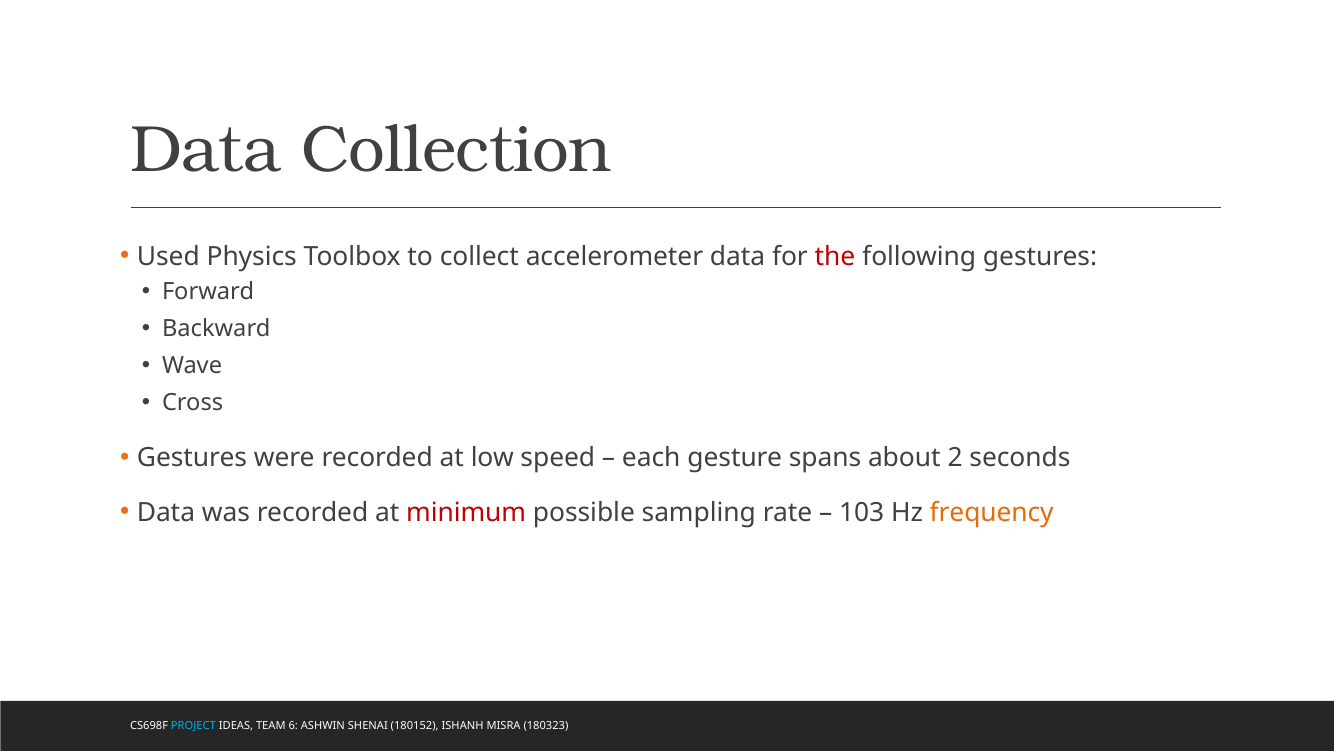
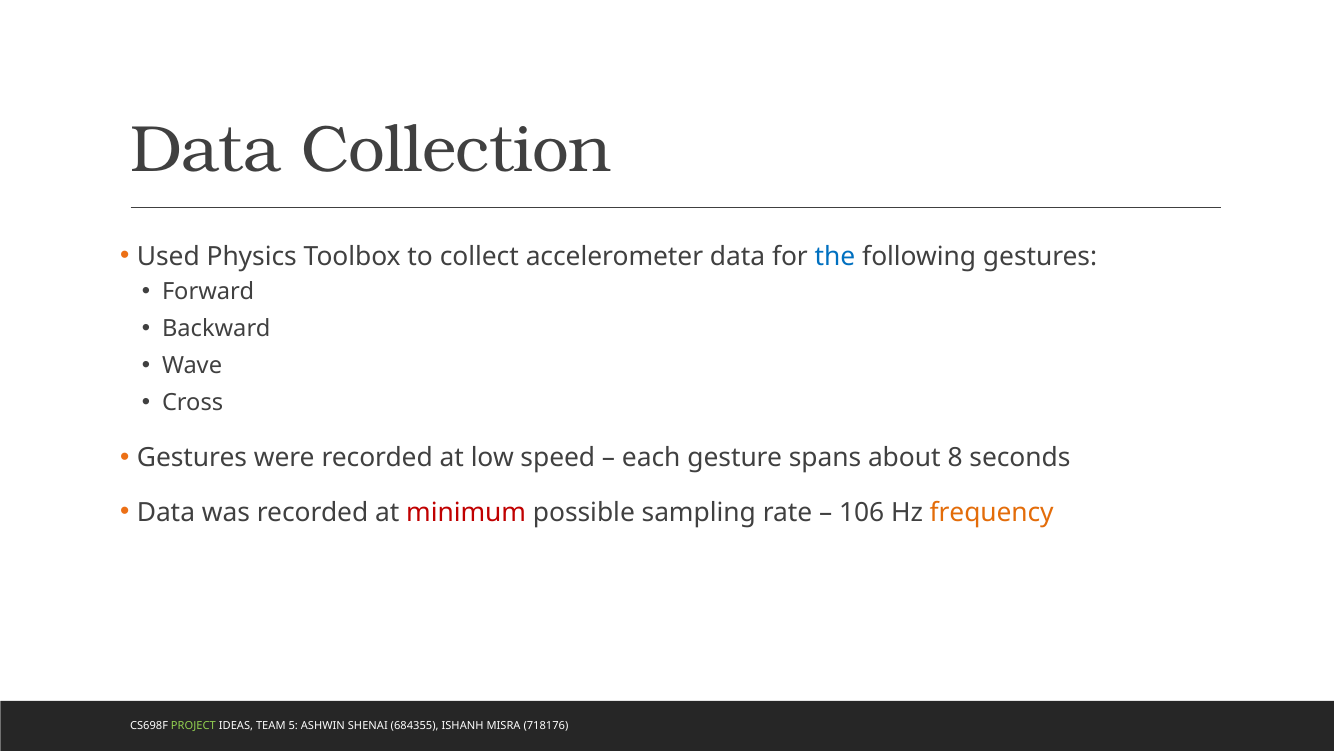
the colour: red -> blue
2: 2 -> 8
103: 103 -> 106
PROJECT colour: light blue -> light green
6: 6 -> 5
180152: 180152 -> 684355
180323: 180323 -> 718176
